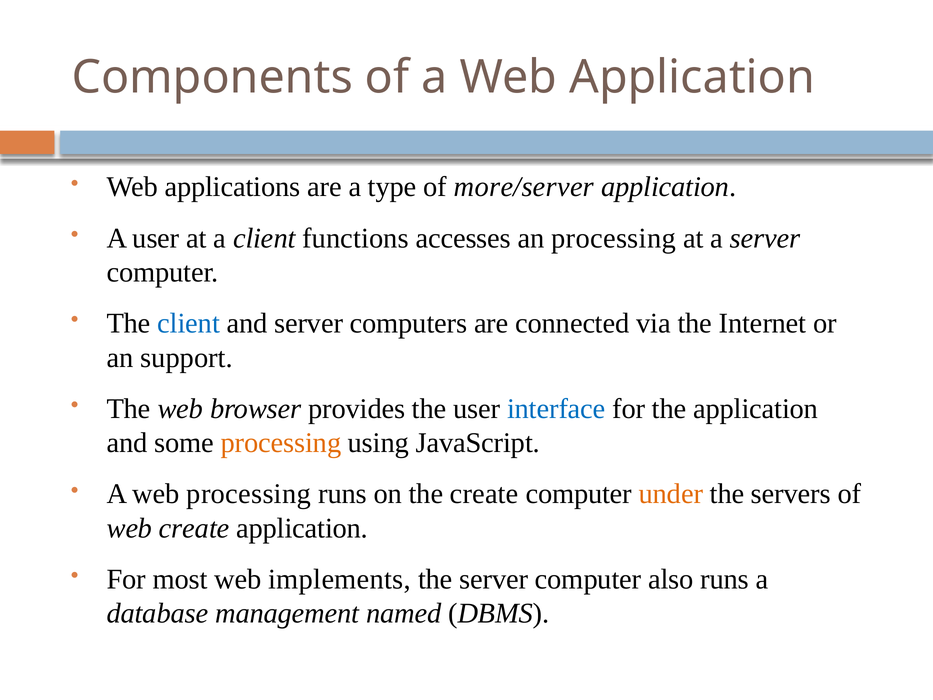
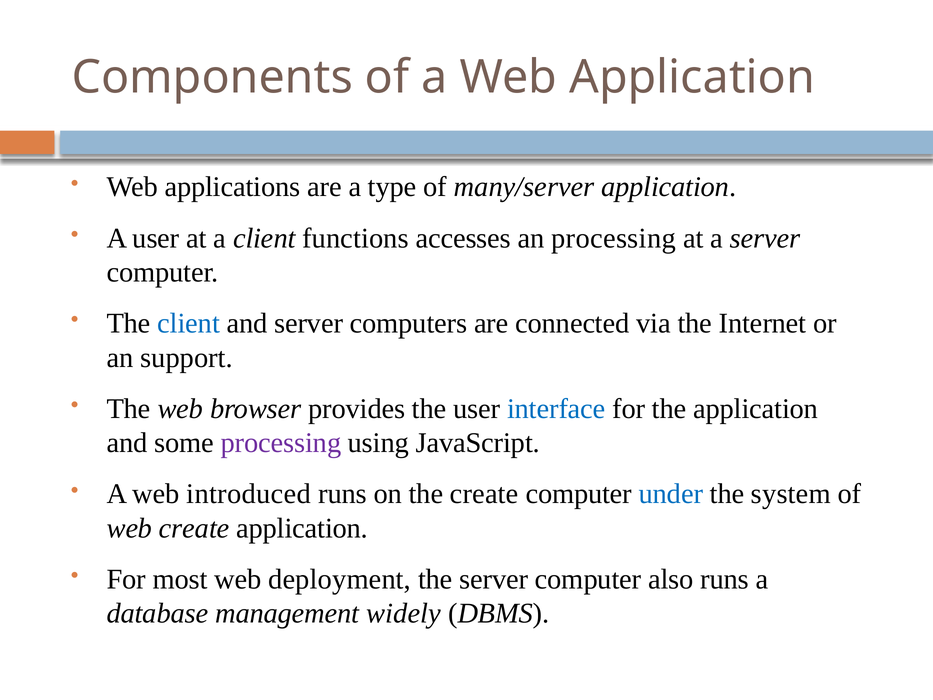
more/server: more/server -> many/server
processing at (281, 443) colour: orange -> purple
web processing: processing -> introduced
under colour: orange -> blue
servers: servers -> system
implements: implements -> deployment
named: named -> widely
